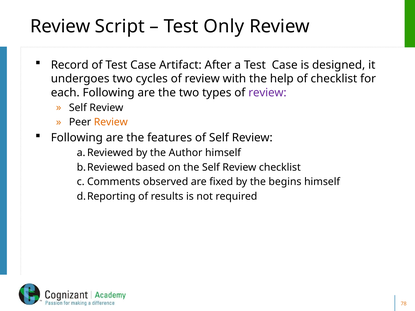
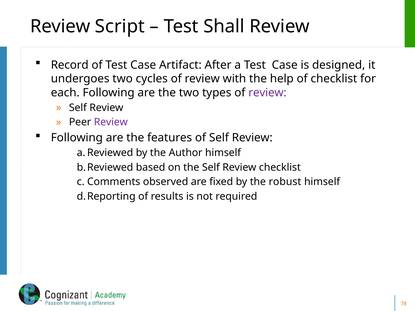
Only: Only -> Shall
Review at (111, 122) colour: orange -> purple
begins: begins -> robust
